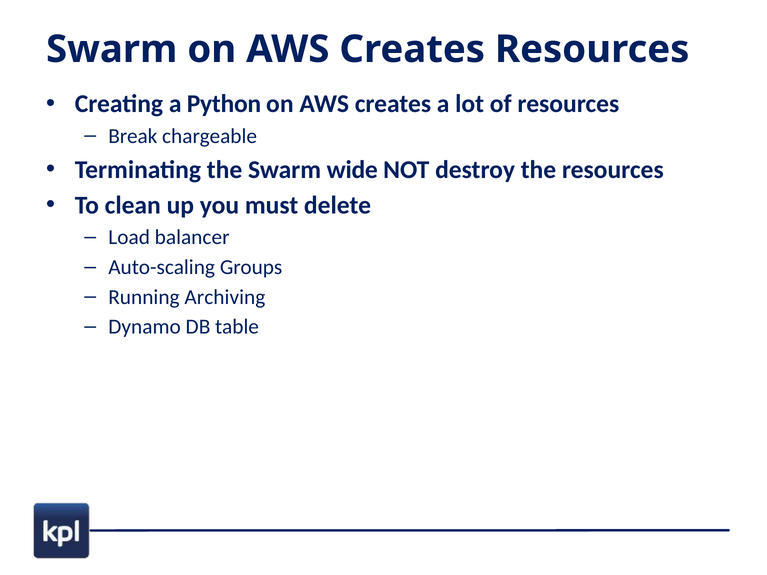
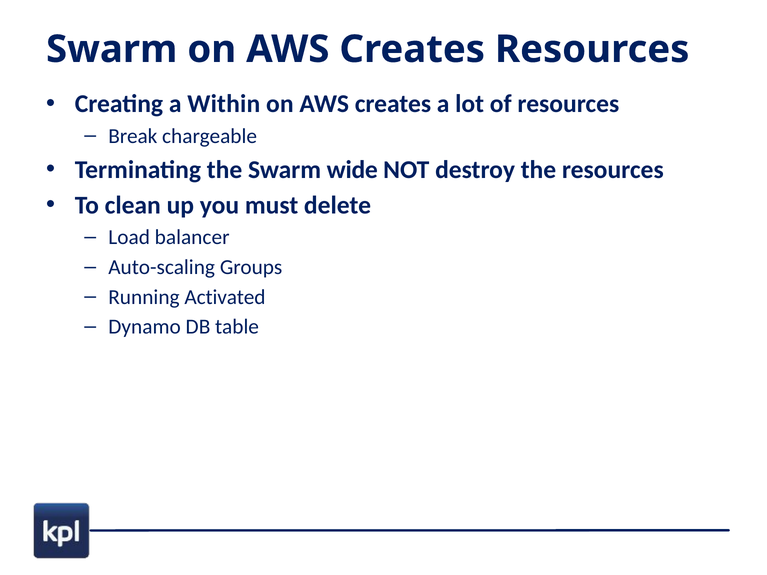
Python: Python -> Within
Archiving: Archiving -> Activated
